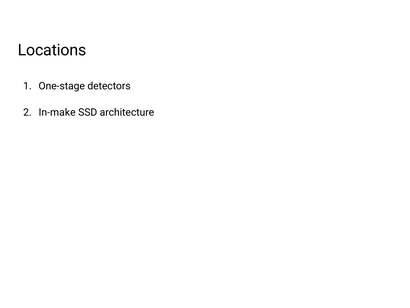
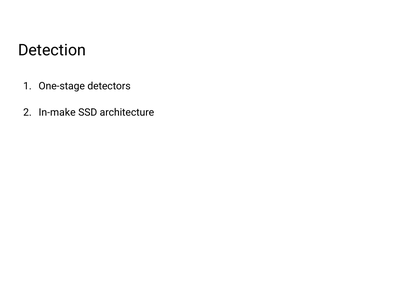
Locations: Locations -> Detection
